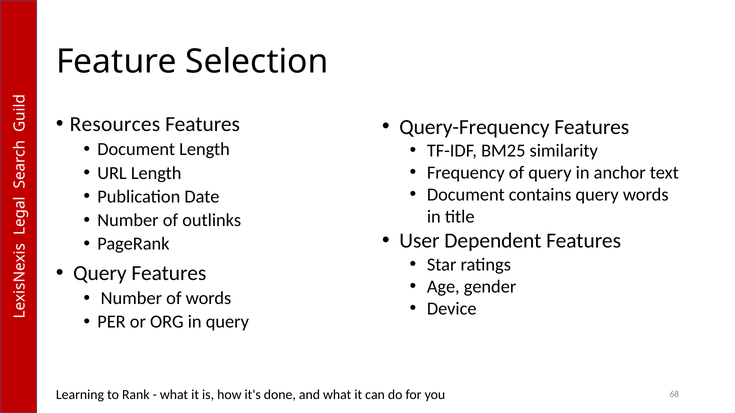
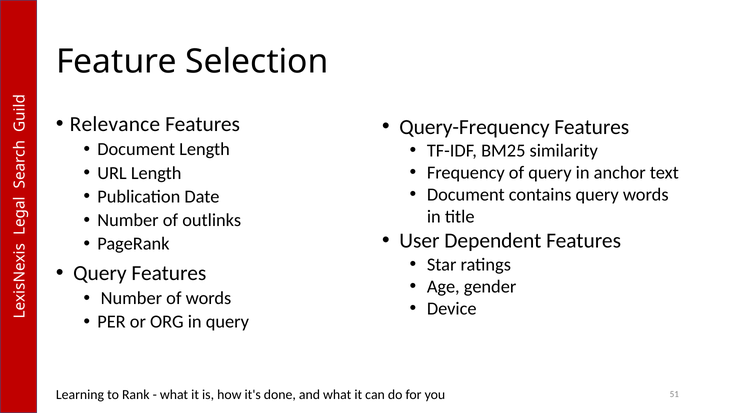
Resources: Resources -> Relevance
68: 68 -> 51
